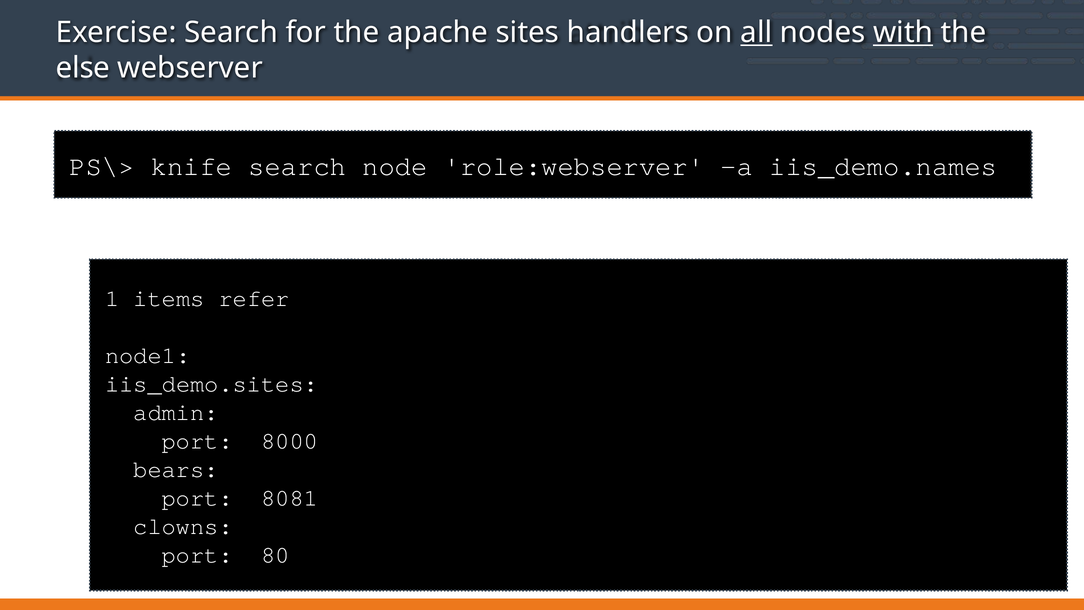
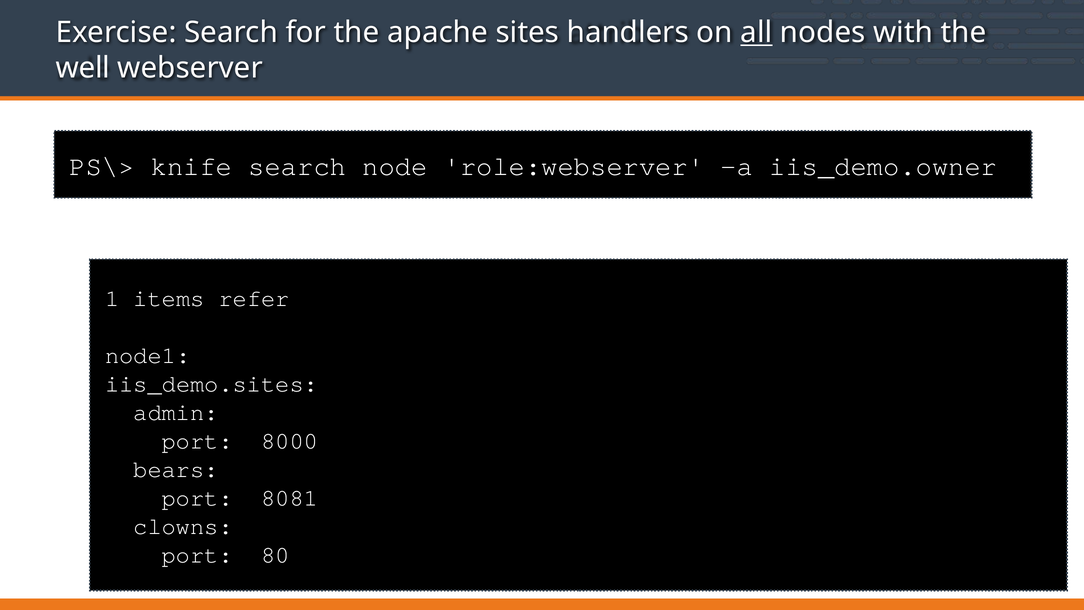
with underline: present -> none
else: else -> well
iis_demo.names: iis_demo.names -> iis_demo.owner
